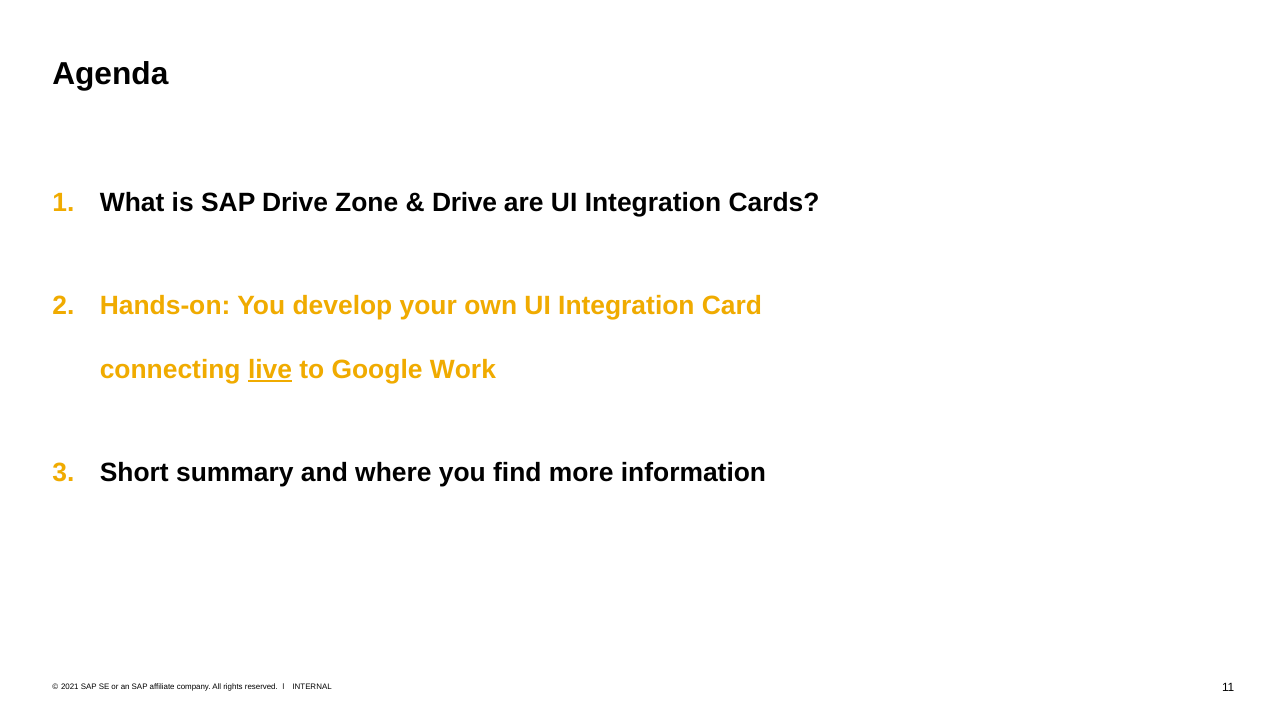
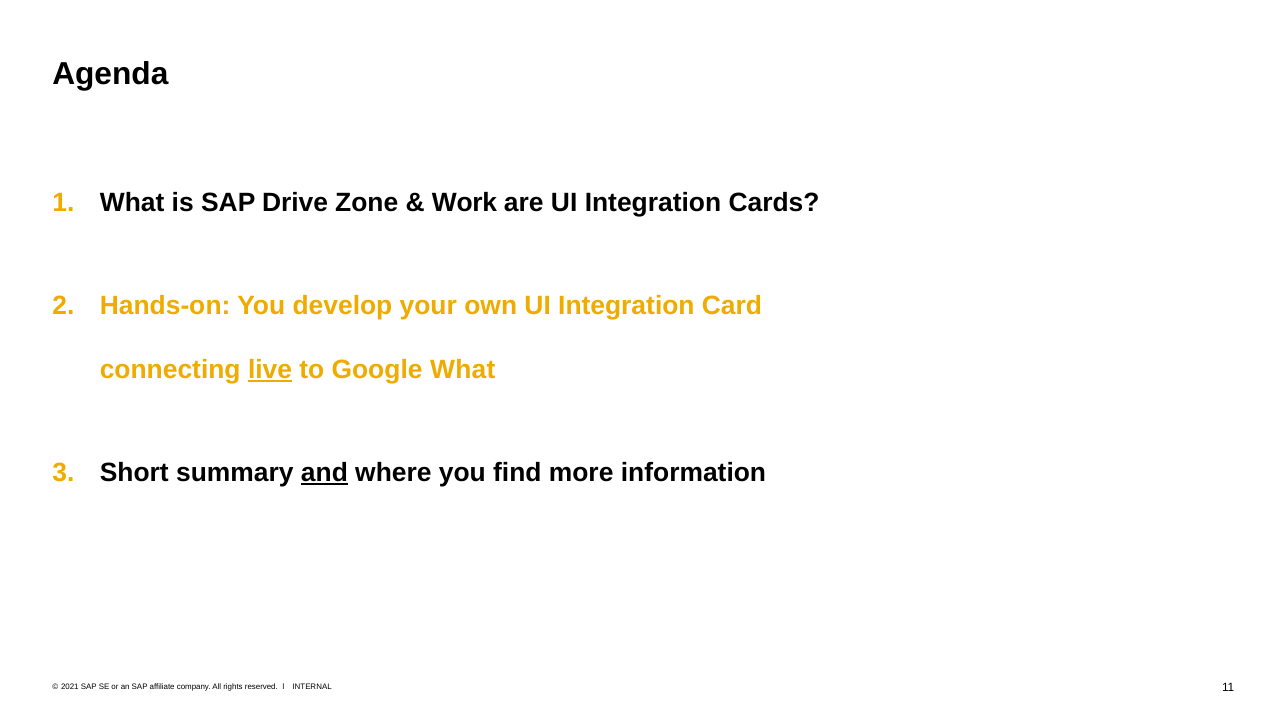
Drive at (465, 203): Drive -> Work
Google Work: Work -> What
and underline: none -> present
